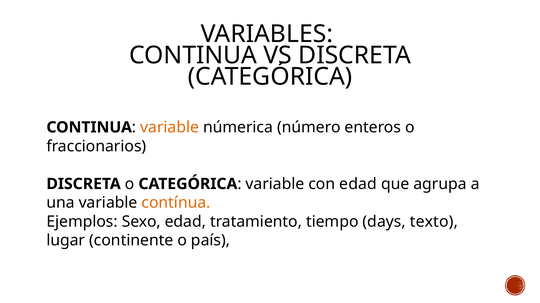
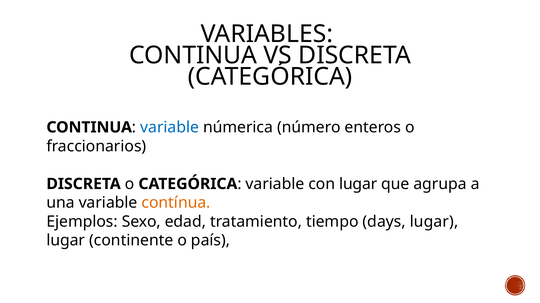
variable at (170, 128) colour: orange -> blue
con edad: edad -> lugar
days texto: texto -> lugar
